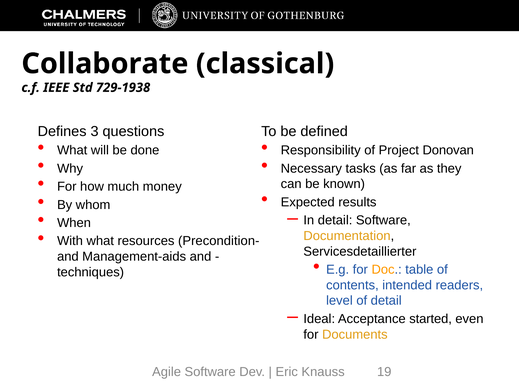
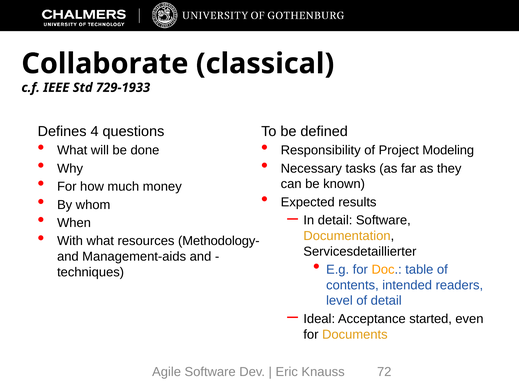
729-1938: 729-1938 -> 729-1933
3: 3 -> 4
Donovan: Donovan -> Modeling
Precondition-: Precondition- -> Methodology-
19: 19 -> 72
